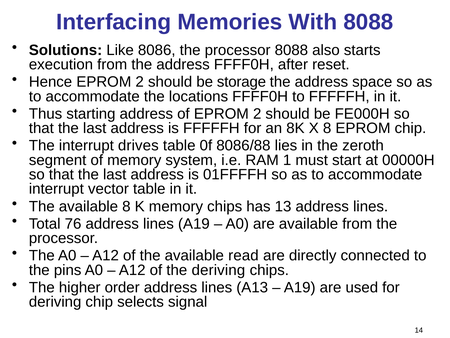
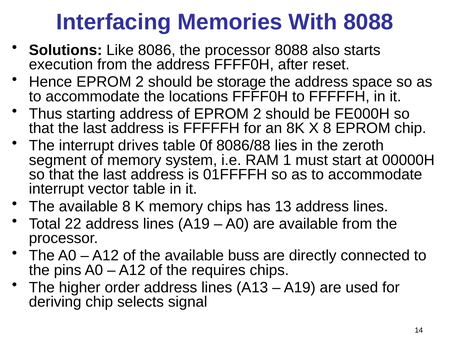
76: 76 -> 22
read: read -> buss
the deriving: deriving -> requires
